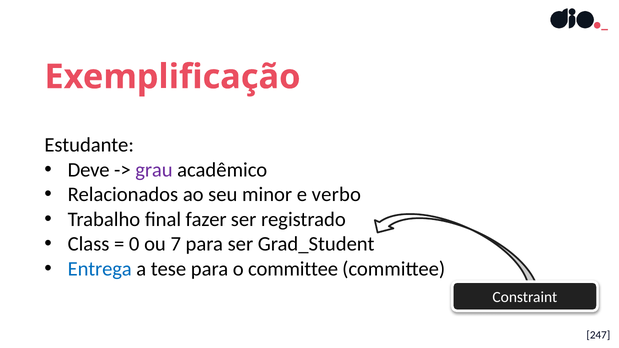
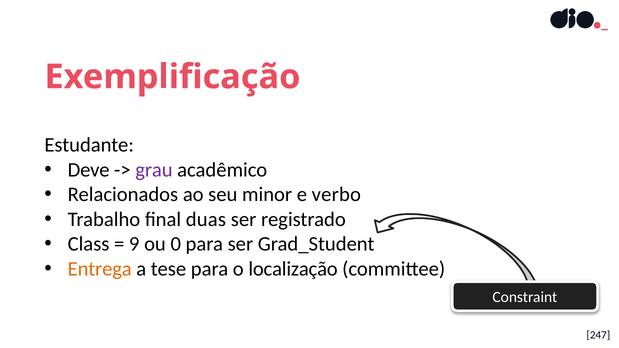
fazer: fazer -> duas
0: 0 -> 9
7: 7 -> 0
Entrega colour: blue -> orange
o committee: committee -> localização
